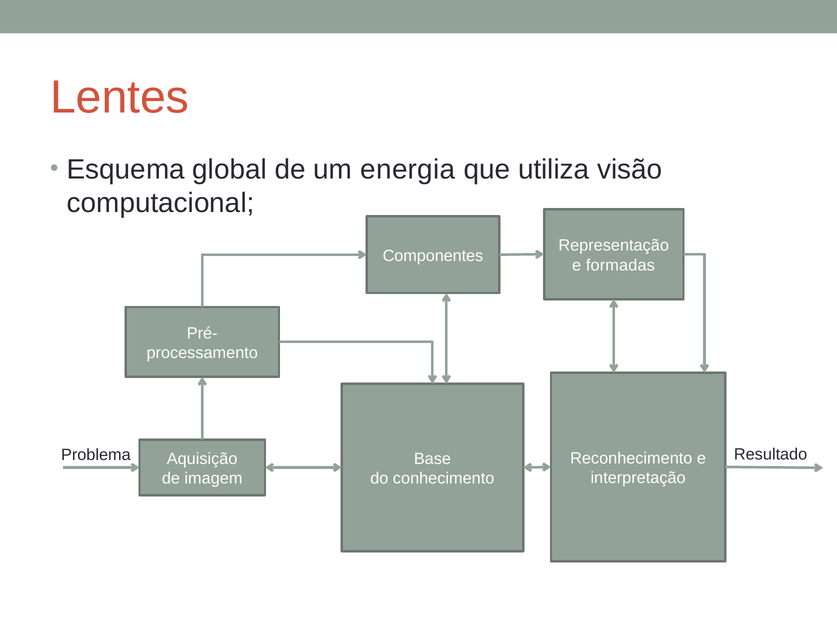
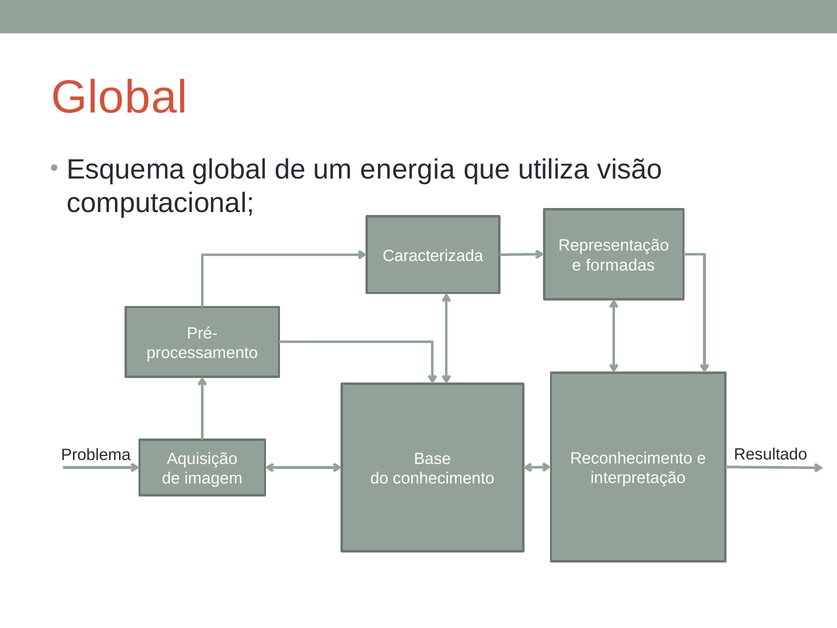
Lentes at (120, 97): Lentes -> Global
Componentes: Componentes -> Caracterizada
